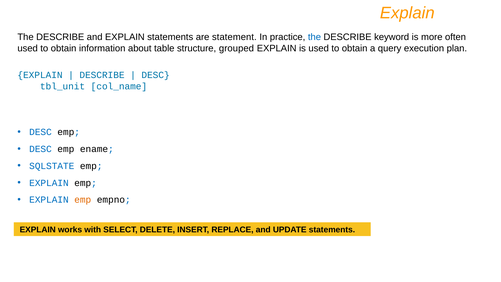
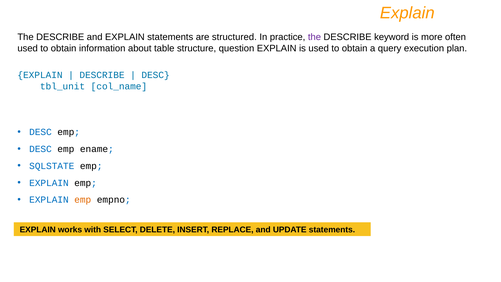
statement: statement -> structured
the at (314, 37) colour: blue -> purple
grouped: grouped -> question
